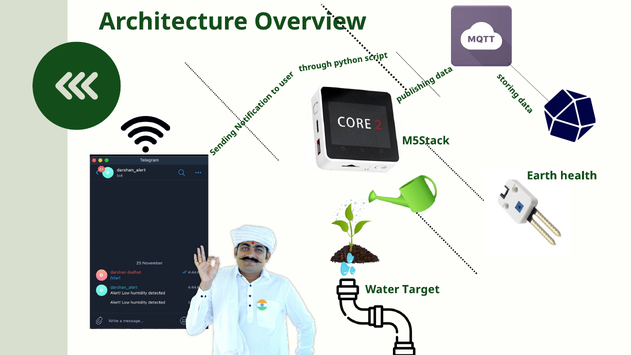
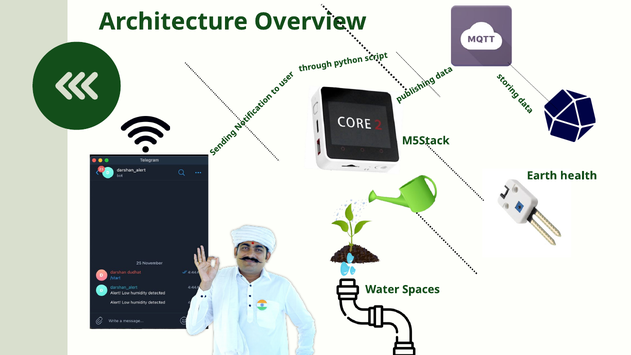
Target: Target -> Spaces
